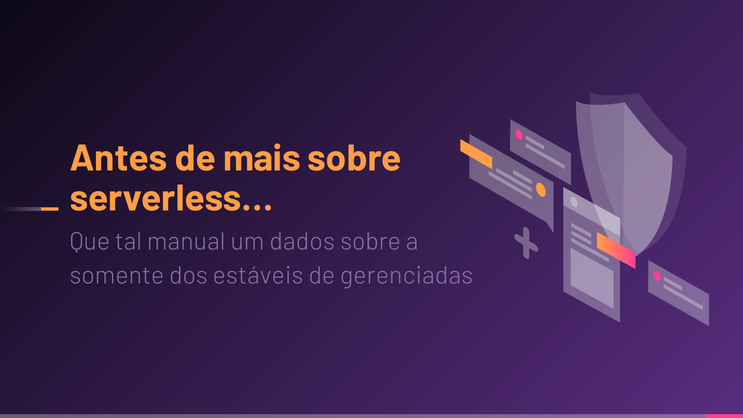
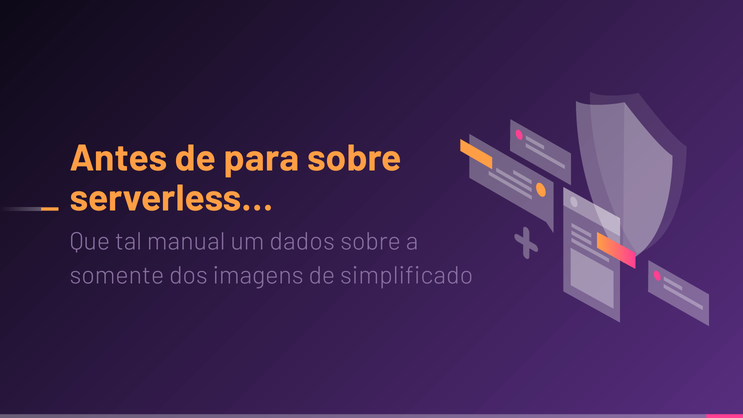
mais: mais -> para
estáveis: estáveis -> imagens
gerenciadas: gerenciadas -> simplificado
